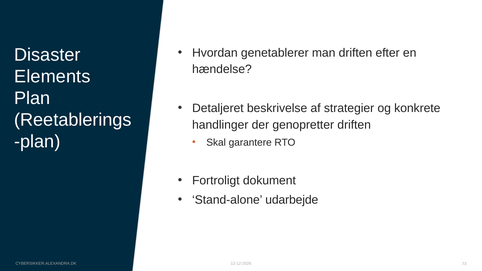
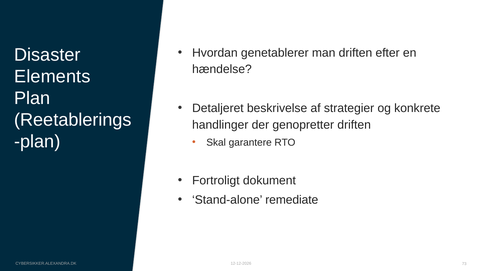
udarbejde: udarbejde -> remediate
